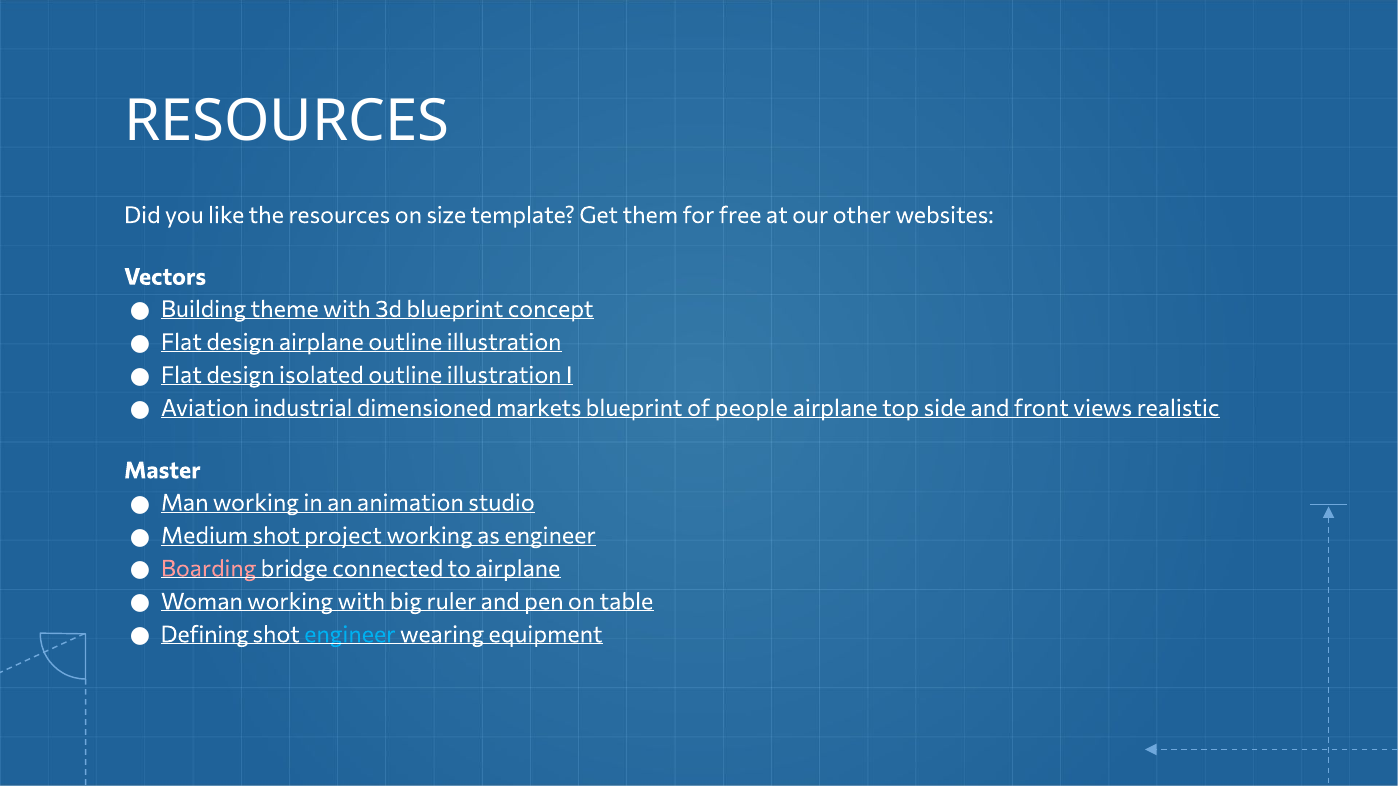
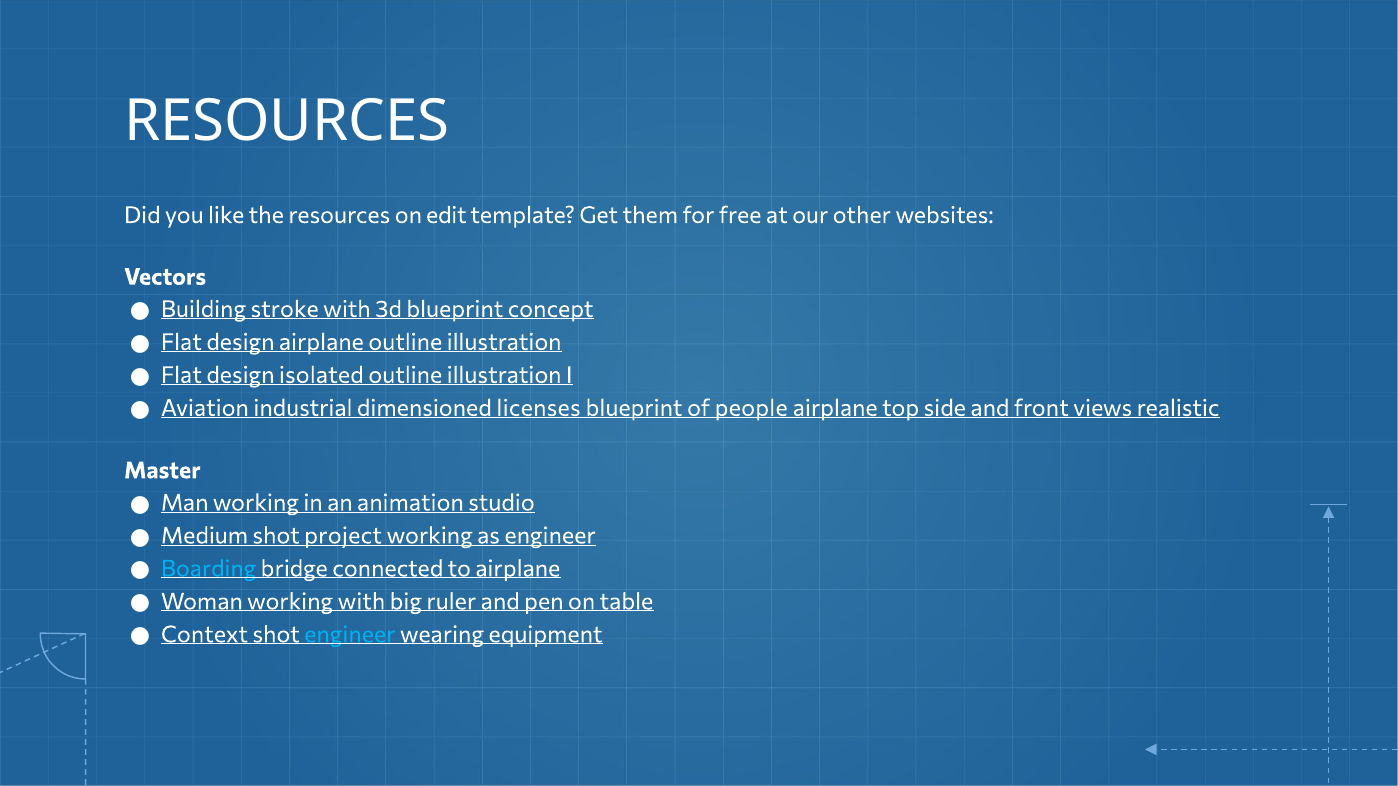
size: size -> edit
theme: theme -> stroke
markets: markets -> licenses
Boarding colour: pink -> light blue
Defining: Defining -> Context
